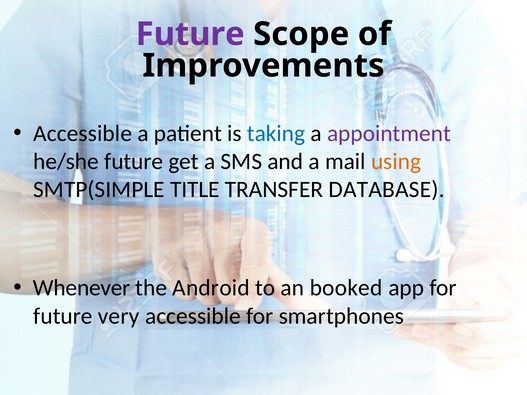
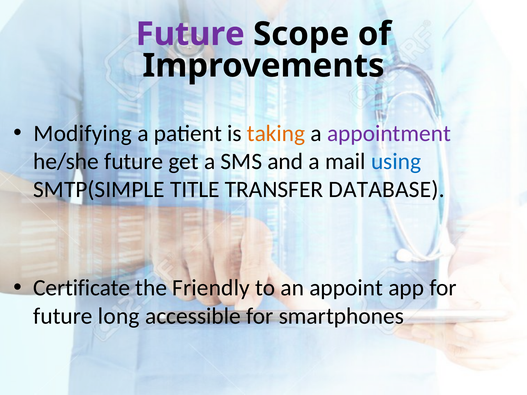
Accessible at (83, 133): Accessible -> Modifying
taking colour: blue -> orange
using colour: orange -> blue
Whenever: Whenever -> Certificate
Android: Android -> Friendly
booked: booked -> appoint
very: very -> long
